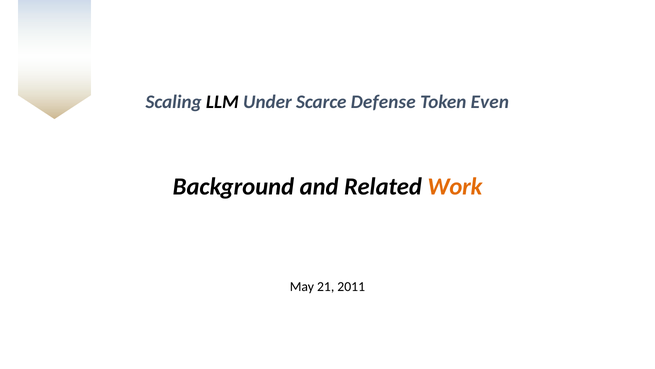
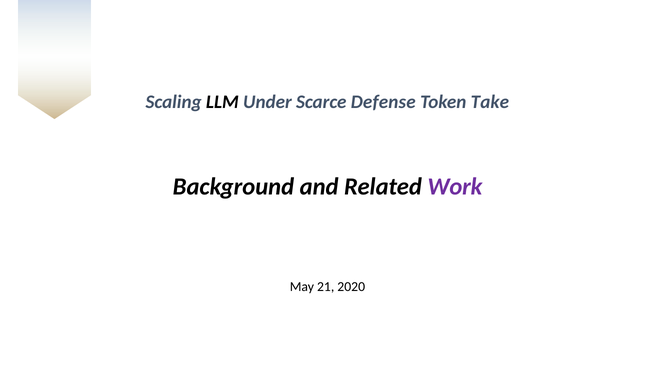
Even: Even -> Take
Work colour: orange -> purple
2011: 2011 -> 2020
